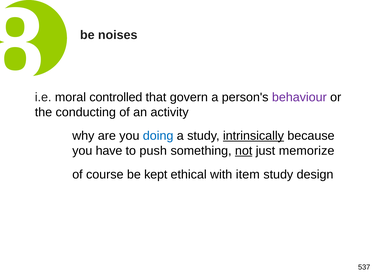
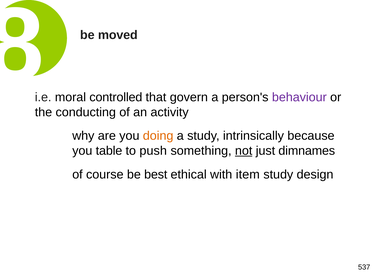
noises: noises -> moved
doing colour: blue -> orange
intrinsically underline: present -> none
have: have -> table
memorize: memorize -> dimnames
kept: kept -> best
